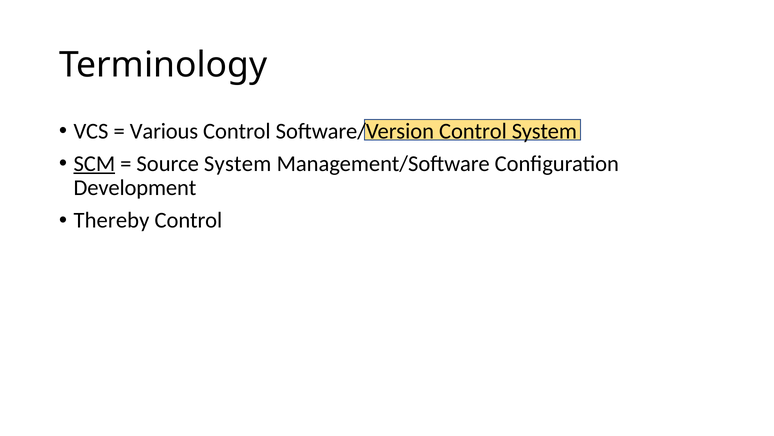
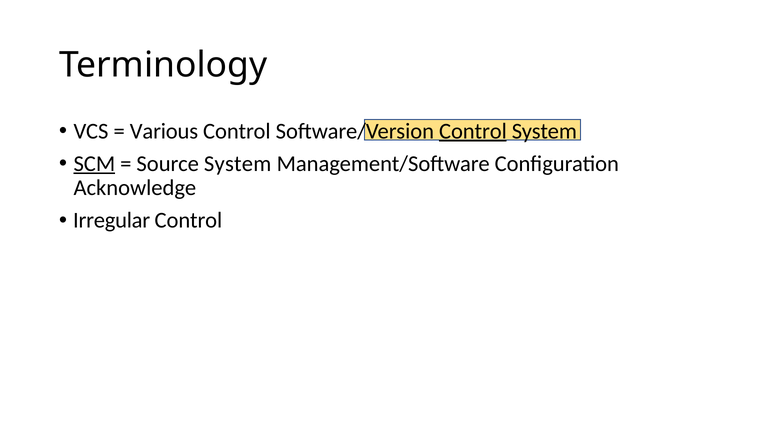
Control at (473, 131) underline: none -> present
Development: Development -> Acknowledge
Thereby: Thereby -> Irregular
